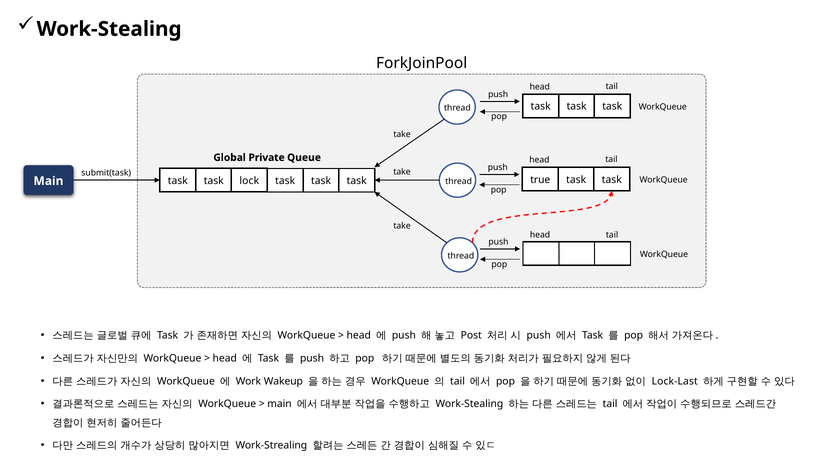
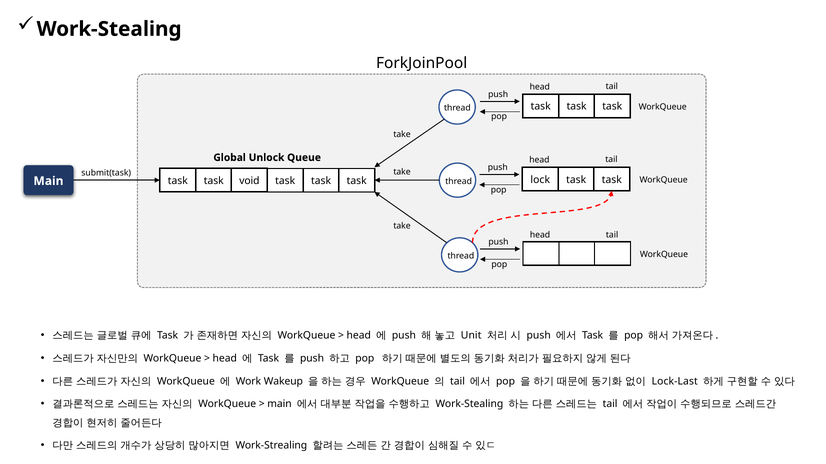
Private: Private -> Unlock
true: true -> lock
lock: lock -> void
Post: Post -> Unit
